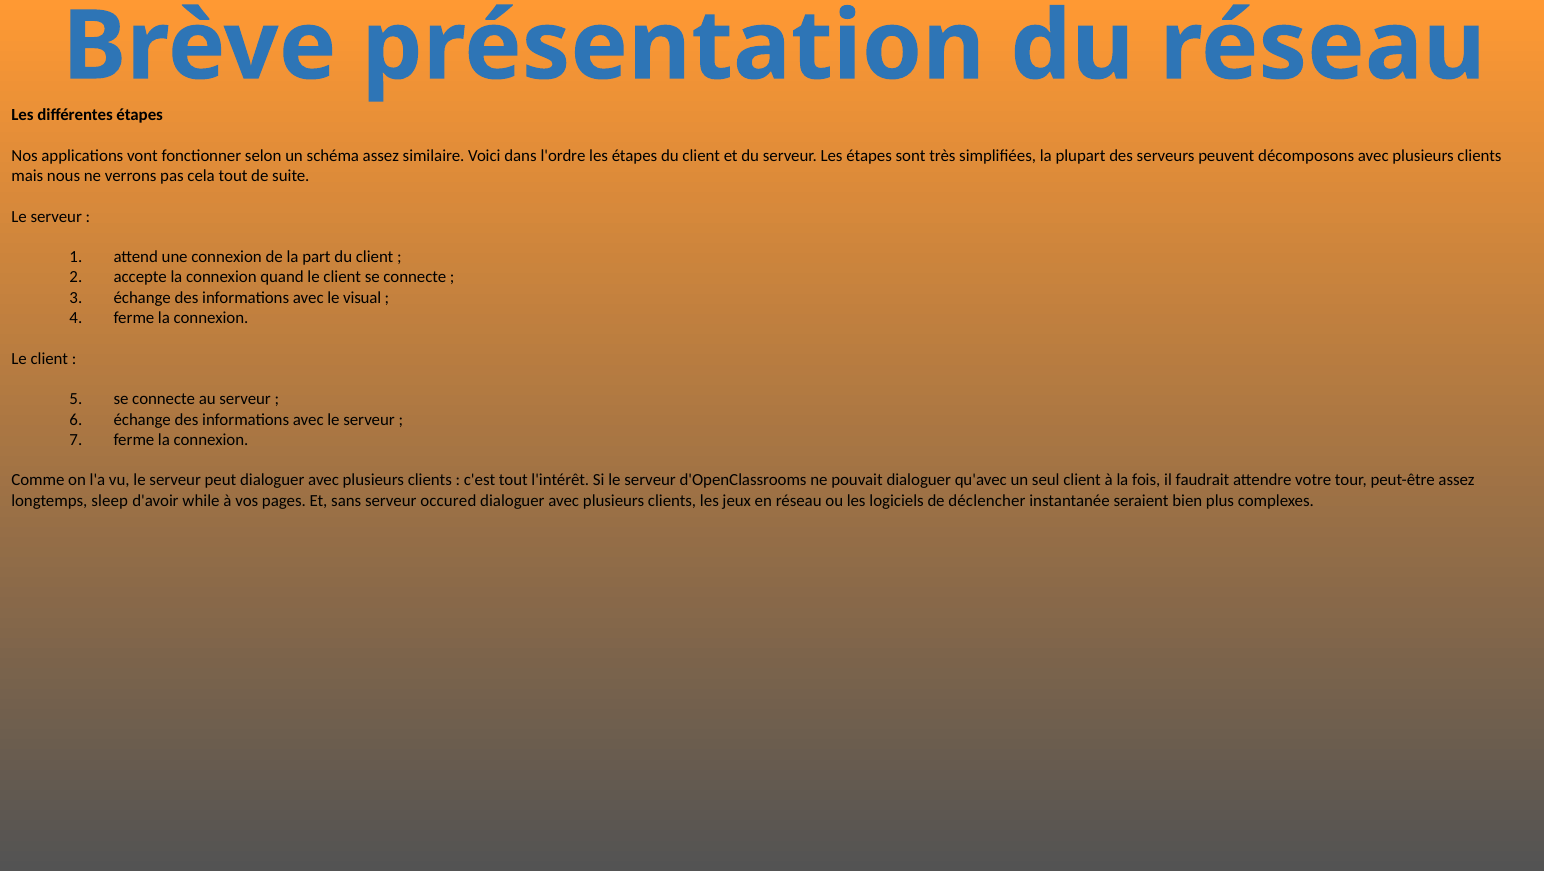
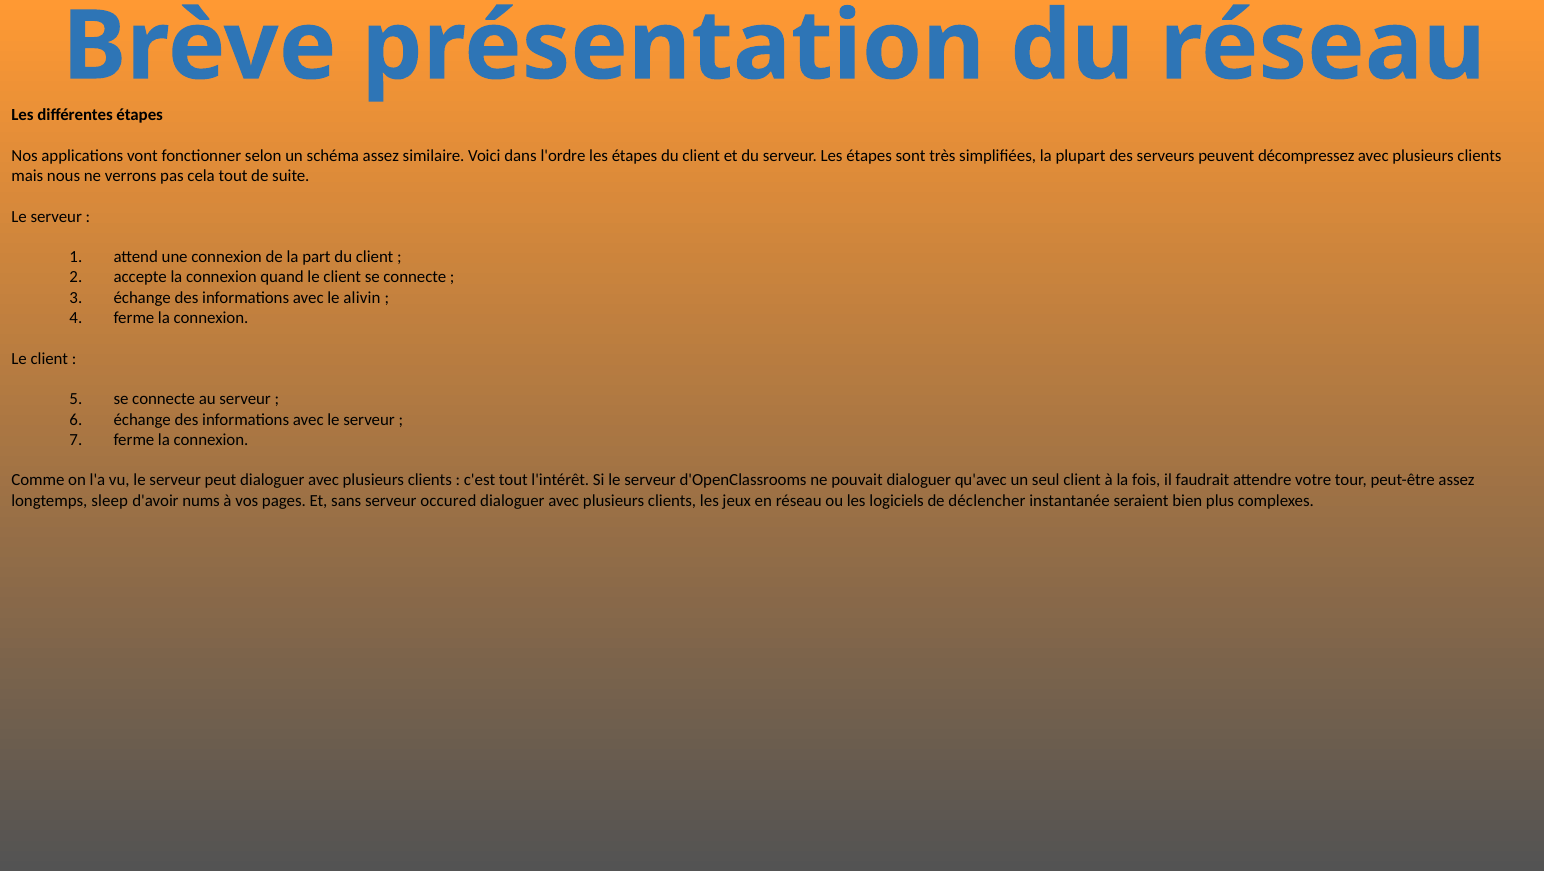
décomposons: décomposons -> décompressez
visual: visual -> alivin
while: while -> nums
